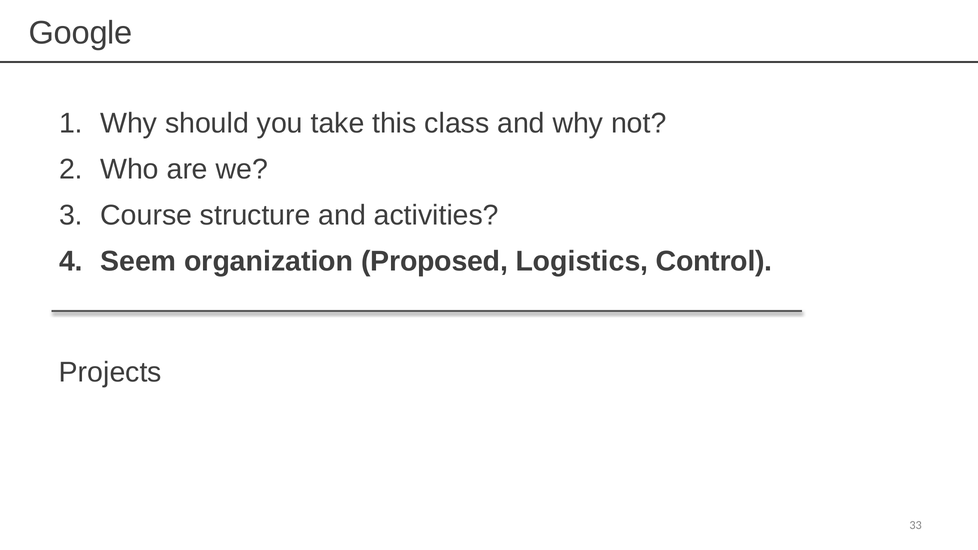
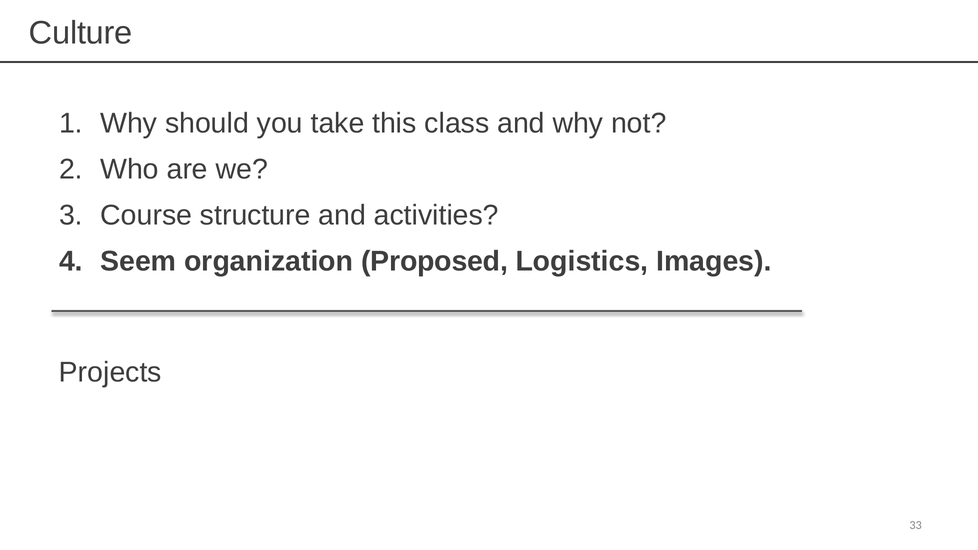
Google: Google -> Culture
Control: Control -> Images
